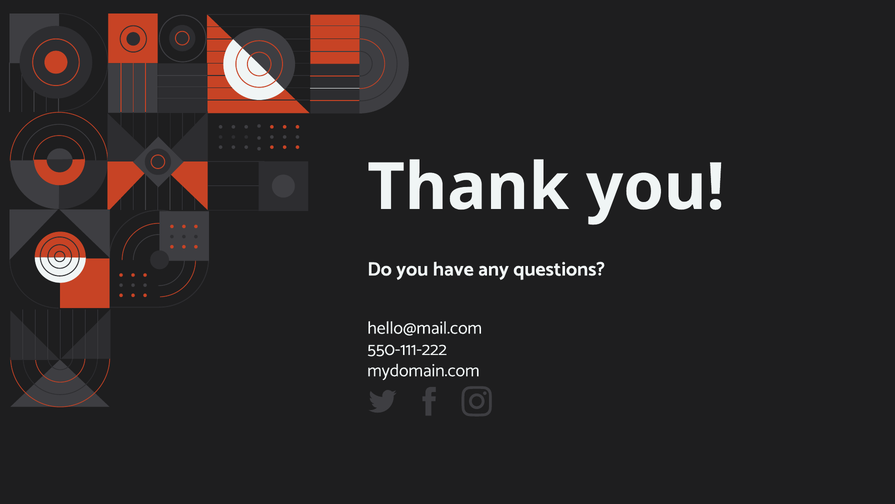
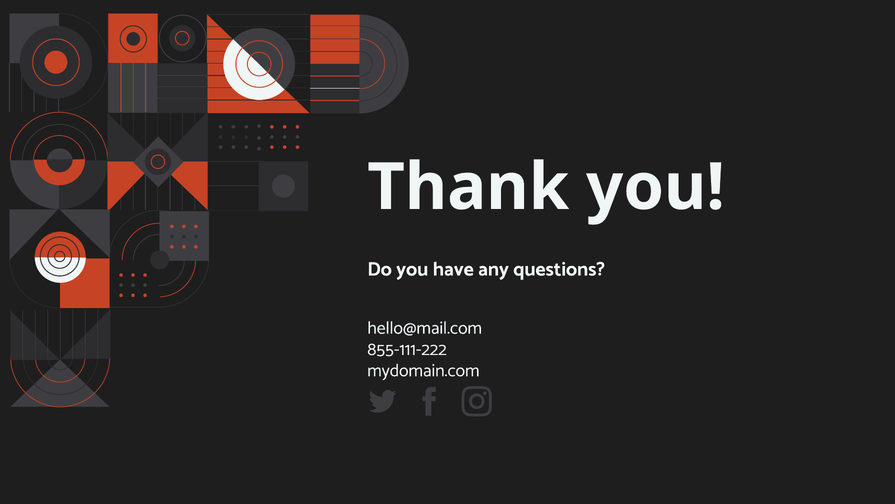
550-111-222: 550-111-222 -> 855-111-222
